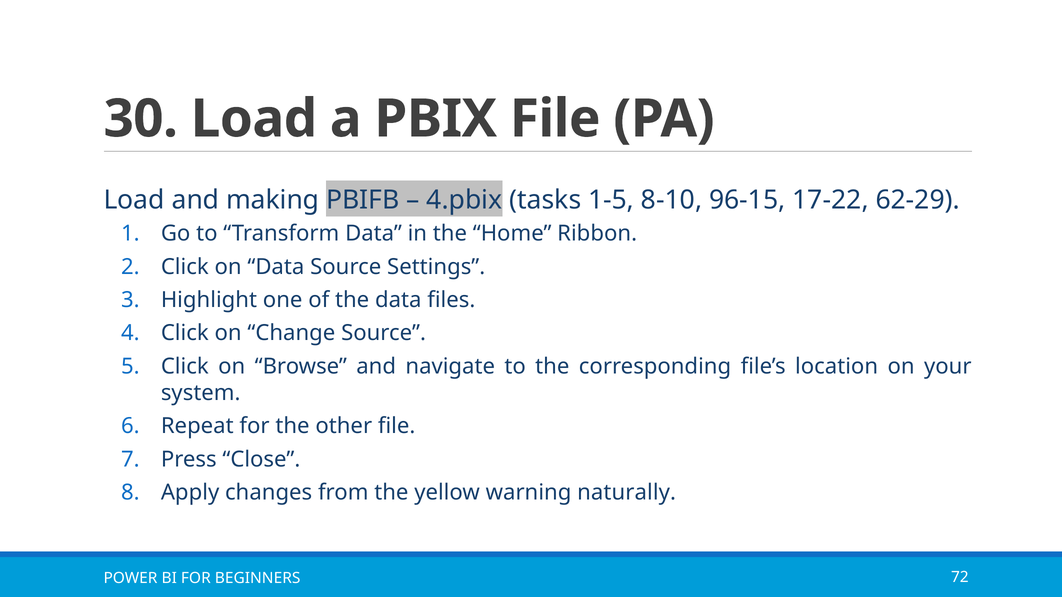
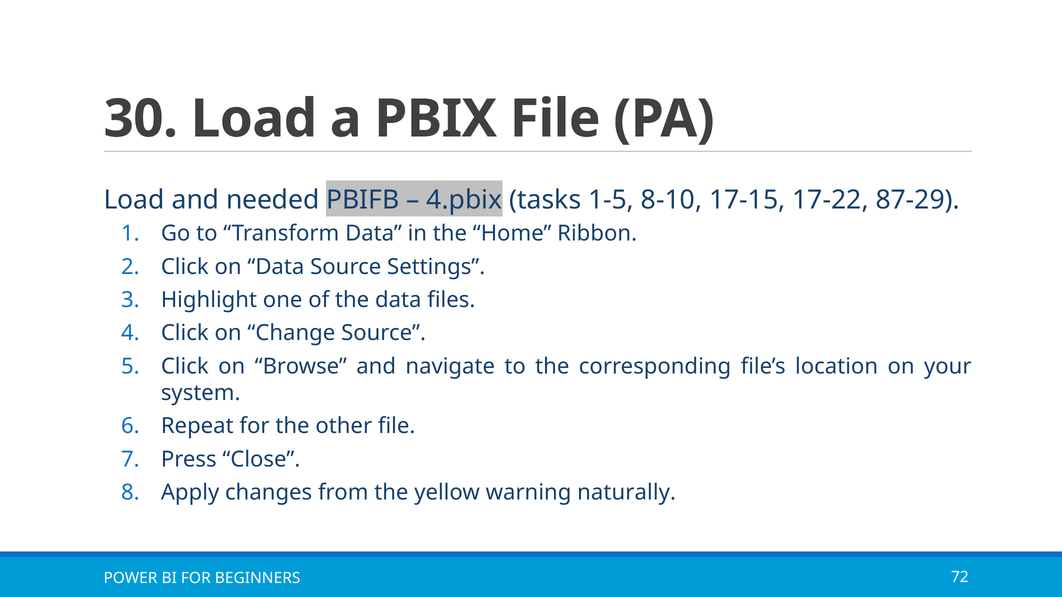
making: making -> needed
96-15: 96-15 -> 17-15
62-29: 62-29 -> 87-29
